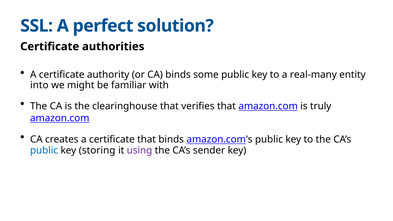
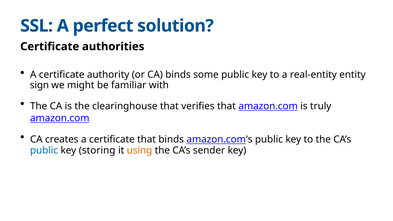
real-many: real-many -> real-entity
into: into -> sign
using colour: purple -> orange
